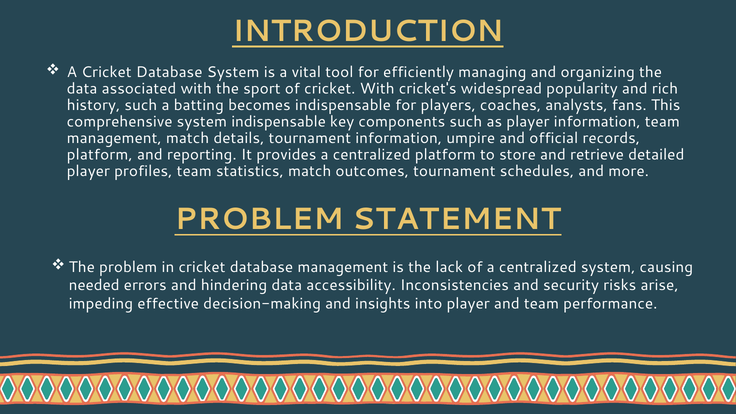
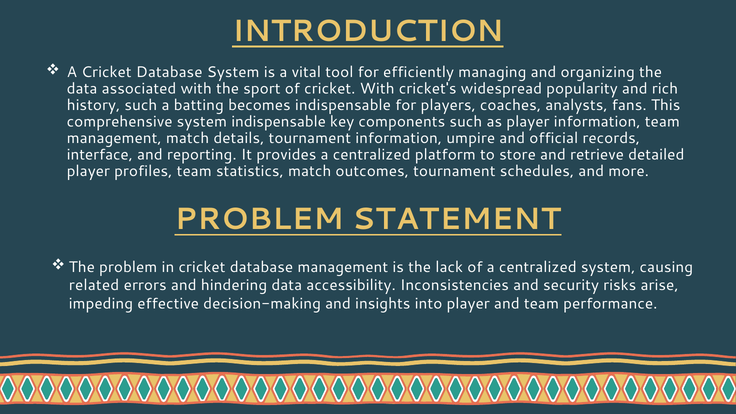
platform at (100, 155): platform -> interface
needed: needed -> related
